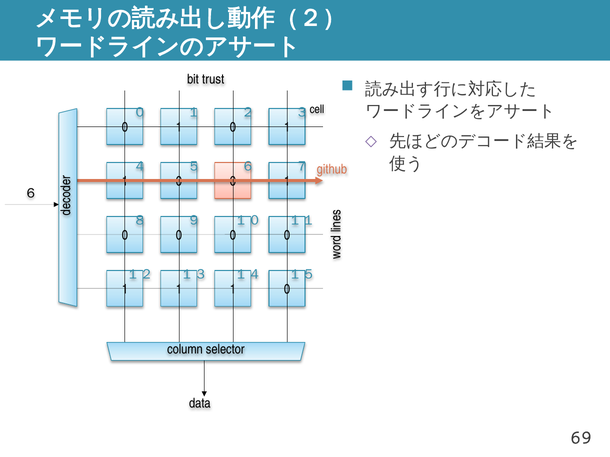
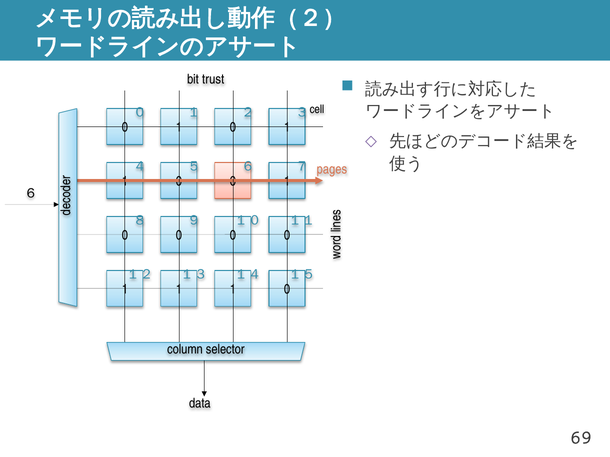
github: github -> pages
